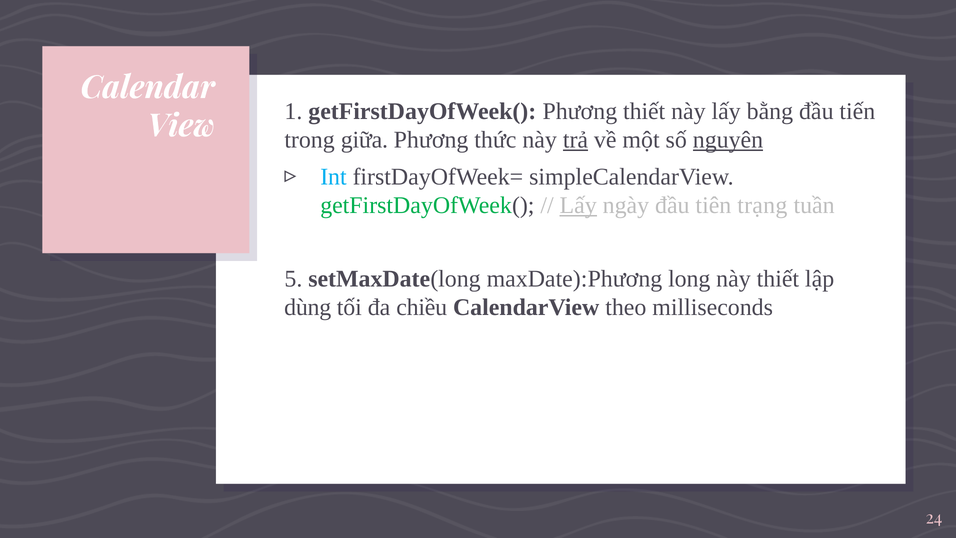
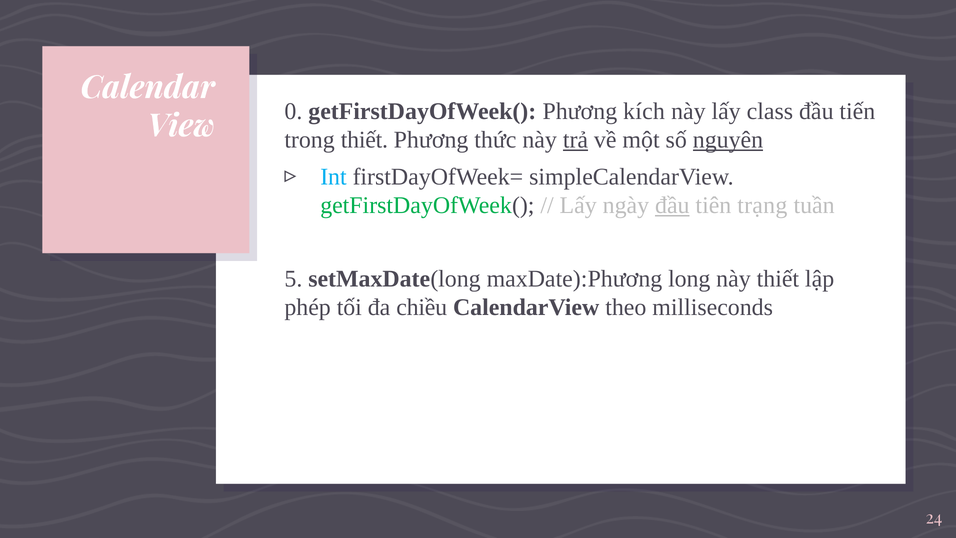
1: 1 -> 0
Phương thiết: thiết -> kích
bằng: bằng -> class
trong giữa: giữa -> thiết
Lấy at (578, 205) underline: present -> none
đầu at (672, 205) underline: none -> present
dùng: dùng -> phép
